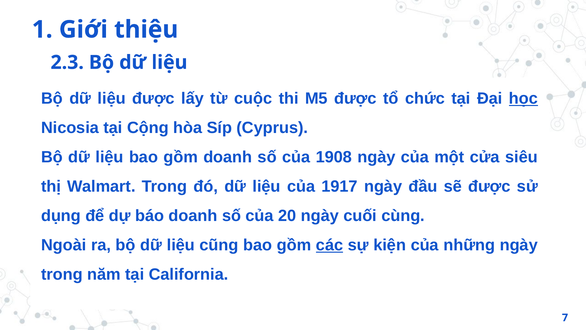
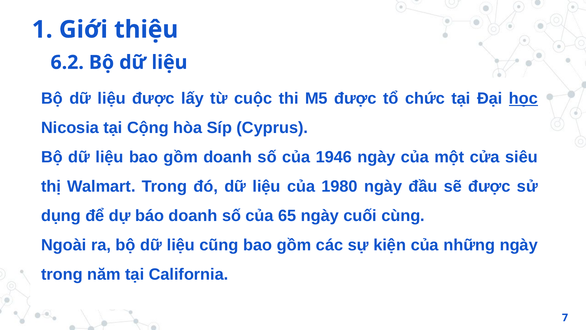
2.3: 2.3 -> 6.2
1908: 1908 -> 1946
1917: 1917 -> 1980
20: 20 -> 65
các underline: present -> none
